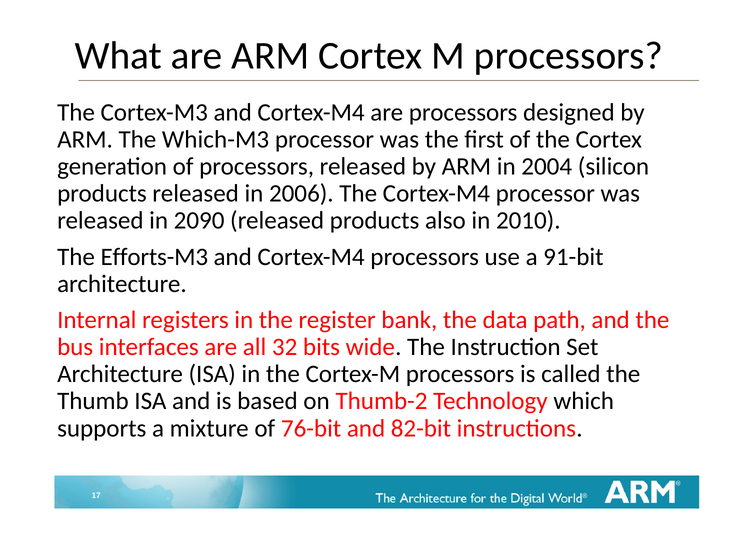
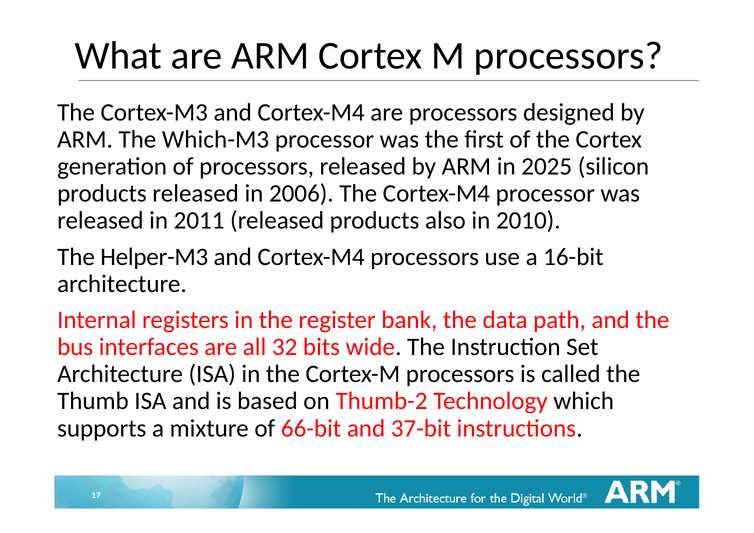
2004: 2004 -> 2025
2090: 2090 -> 2011
Efforts-M3: Efforts-M3 -> Helper-M3
91-bit: 91-bit -> 16-bit
76-bit: 76-bit -> 66-bit
82-bit: 82-bit -> 37-bit
